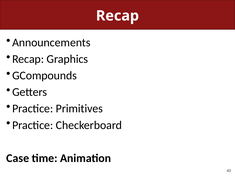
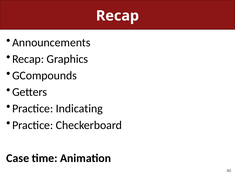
Primitives: Primitives -> Indicating
